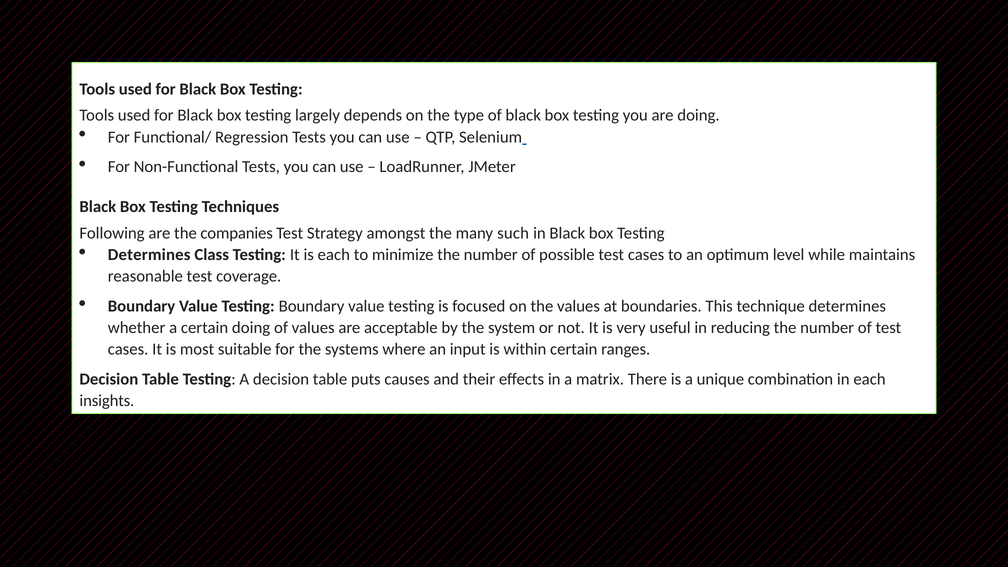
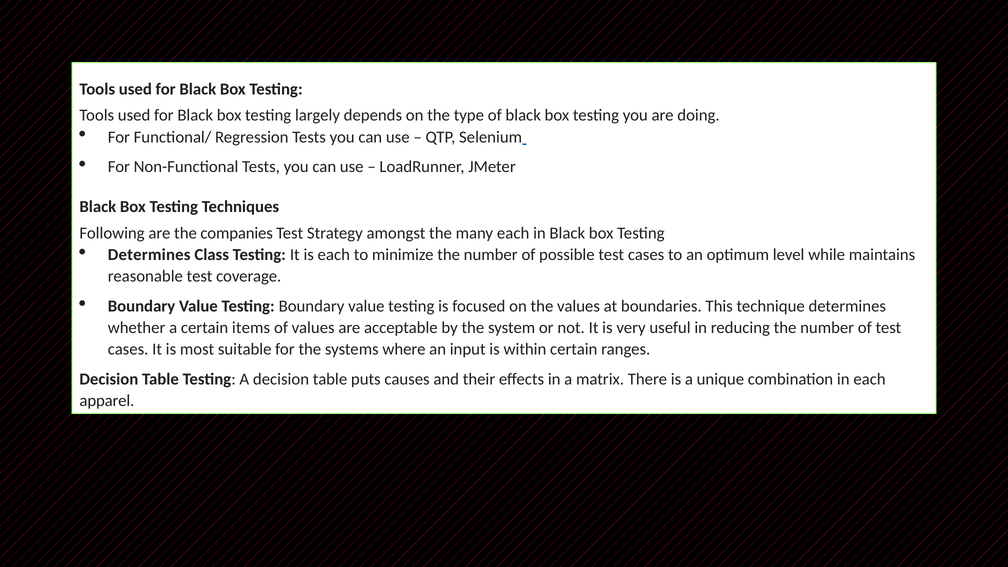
many such: such -> each
certain doing: doing -> items
insights: insights -> apparel
